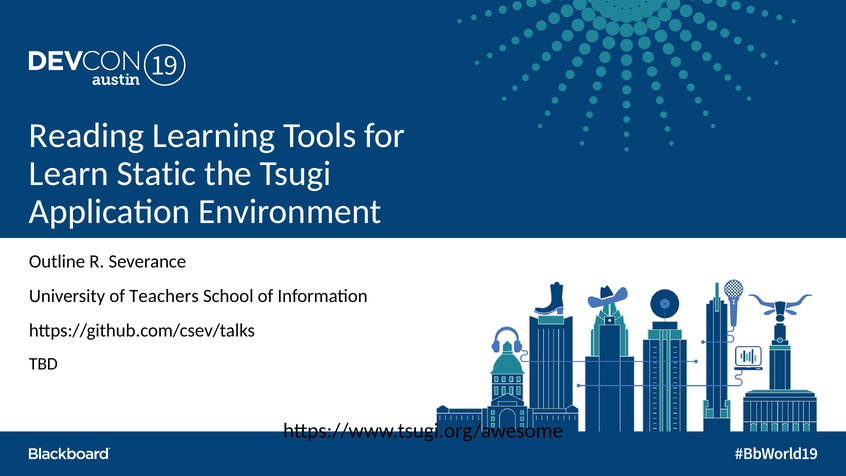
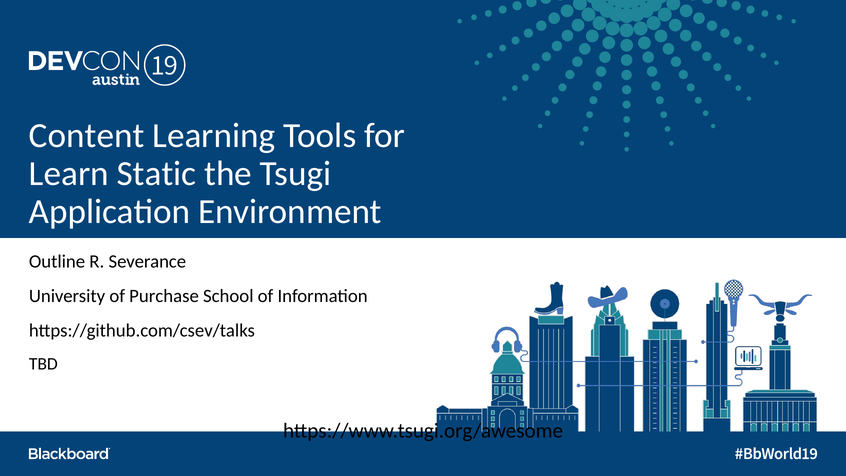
Reading: Reading -> Content
Teachers: Teachers -> Purchase
